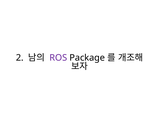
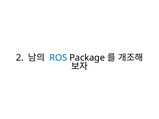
ROS colour: purple -> blue
